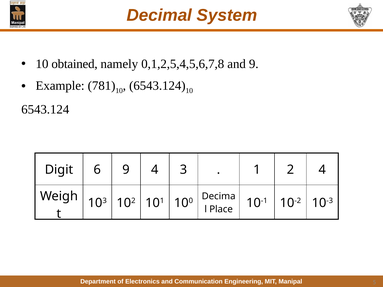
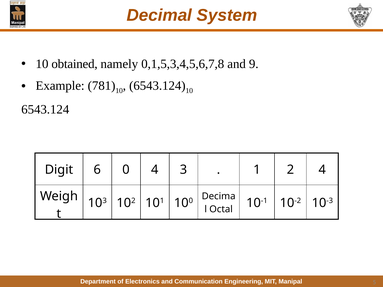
0,1,2,5,4,5,6,7,8: 0,1,2,5,4,5,6,7,8 -> 0,1,5,3,4,5,6,7,8
6 9: 9 -> 0
Place: Place -> Octal
